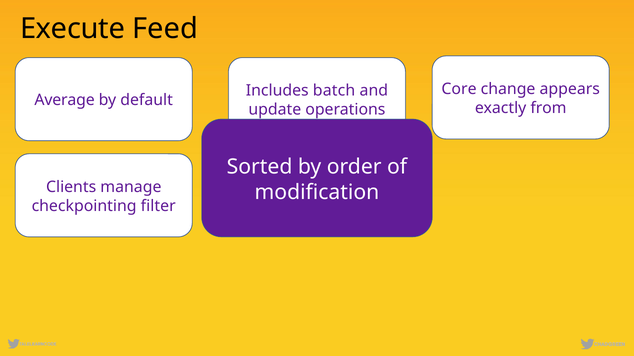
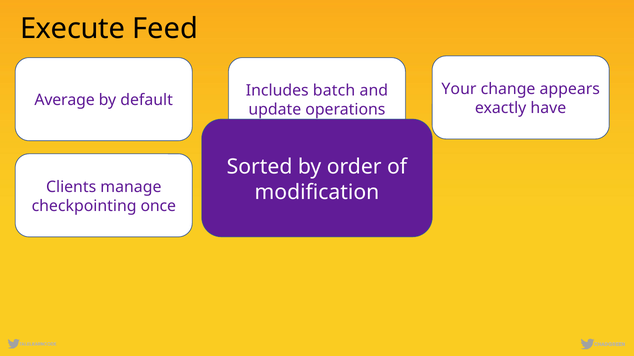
Core: Core -> Your
from: from -> have
filter: filter -> once
